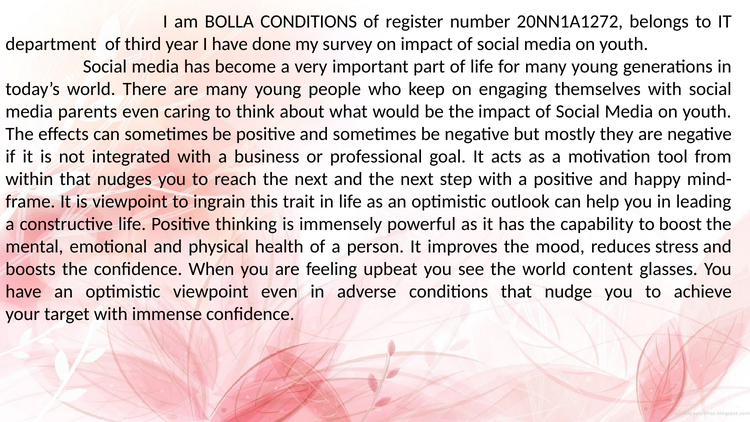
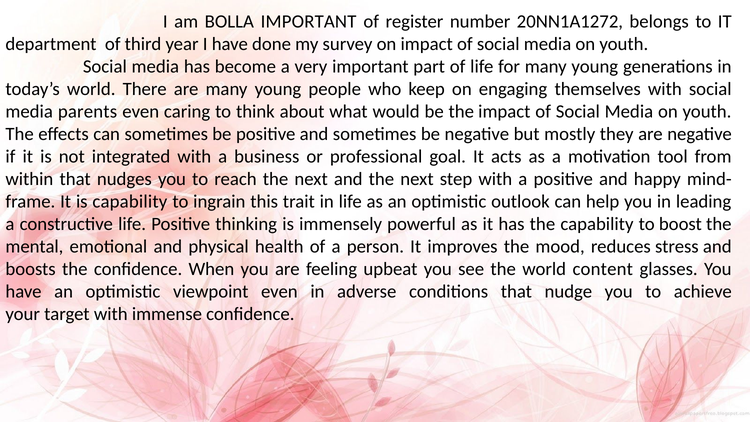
BOLLA CONDITIONS: CONDITIONS -> IMPORTANT
is viewpoint: viewpoint -> capability
